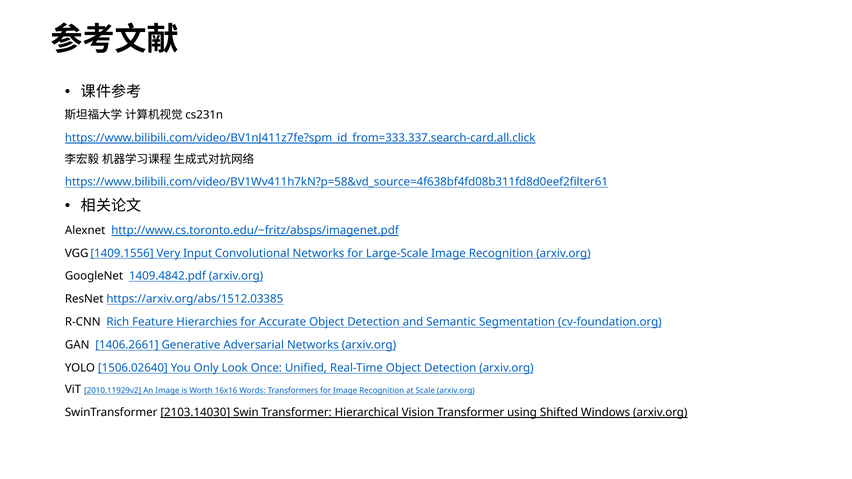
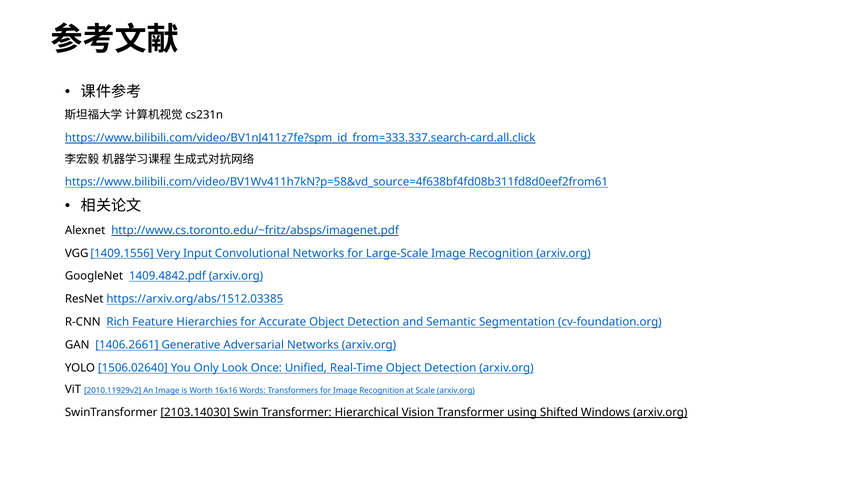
https://www.bilibili.com/video/BV1Wv411h7kN?p=58&vd_source=4f638bf4fd08b311fd8d0eef2filter61: https://www.bilibili.com/video/BV1Wv411h7kN?p=58&vd_source=4f638bf4fd08b311fd8d0eef2filter61 -> https://www.bilibili.com/video/BV1Wv411h7kN?p=58&vd_source=4f638bf4fd08b311fd8d0eef2from61
